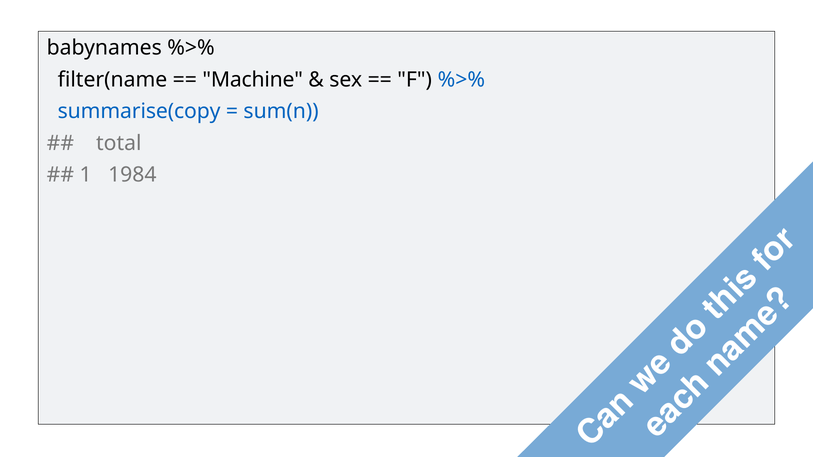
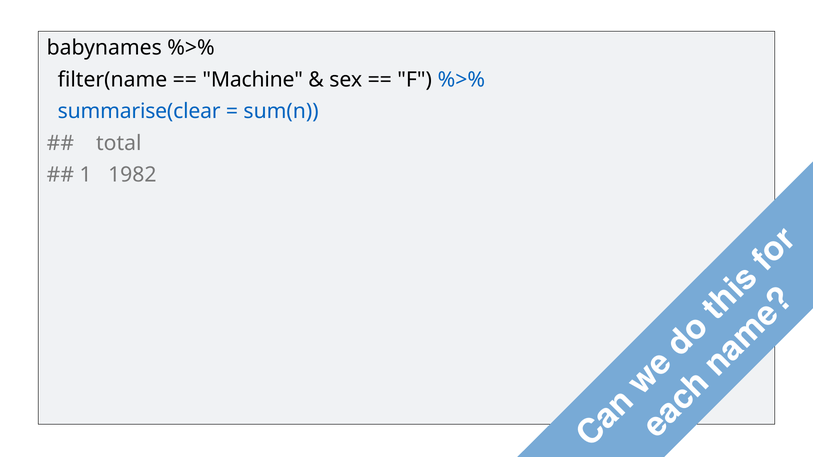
summarise(copy: summarise(copy -> summarise(clear
1984: 1984 -> 1982
